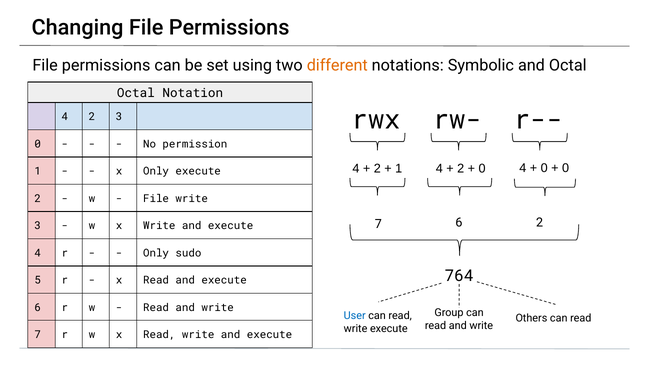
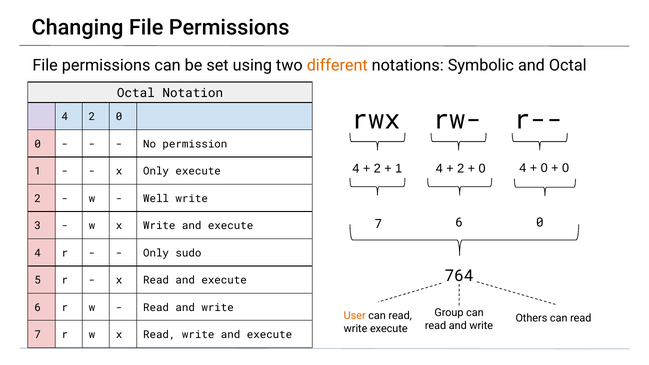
2 3: 3 -> 0
File at (156, 199): File -> Well
6 2: 2 -> 0
User colour: blue -> orange
